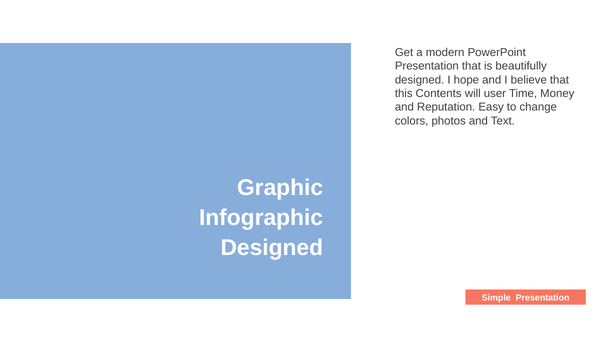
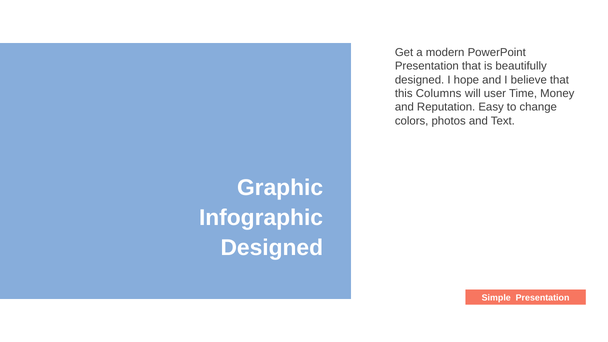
Contents: Contents -> Columns
